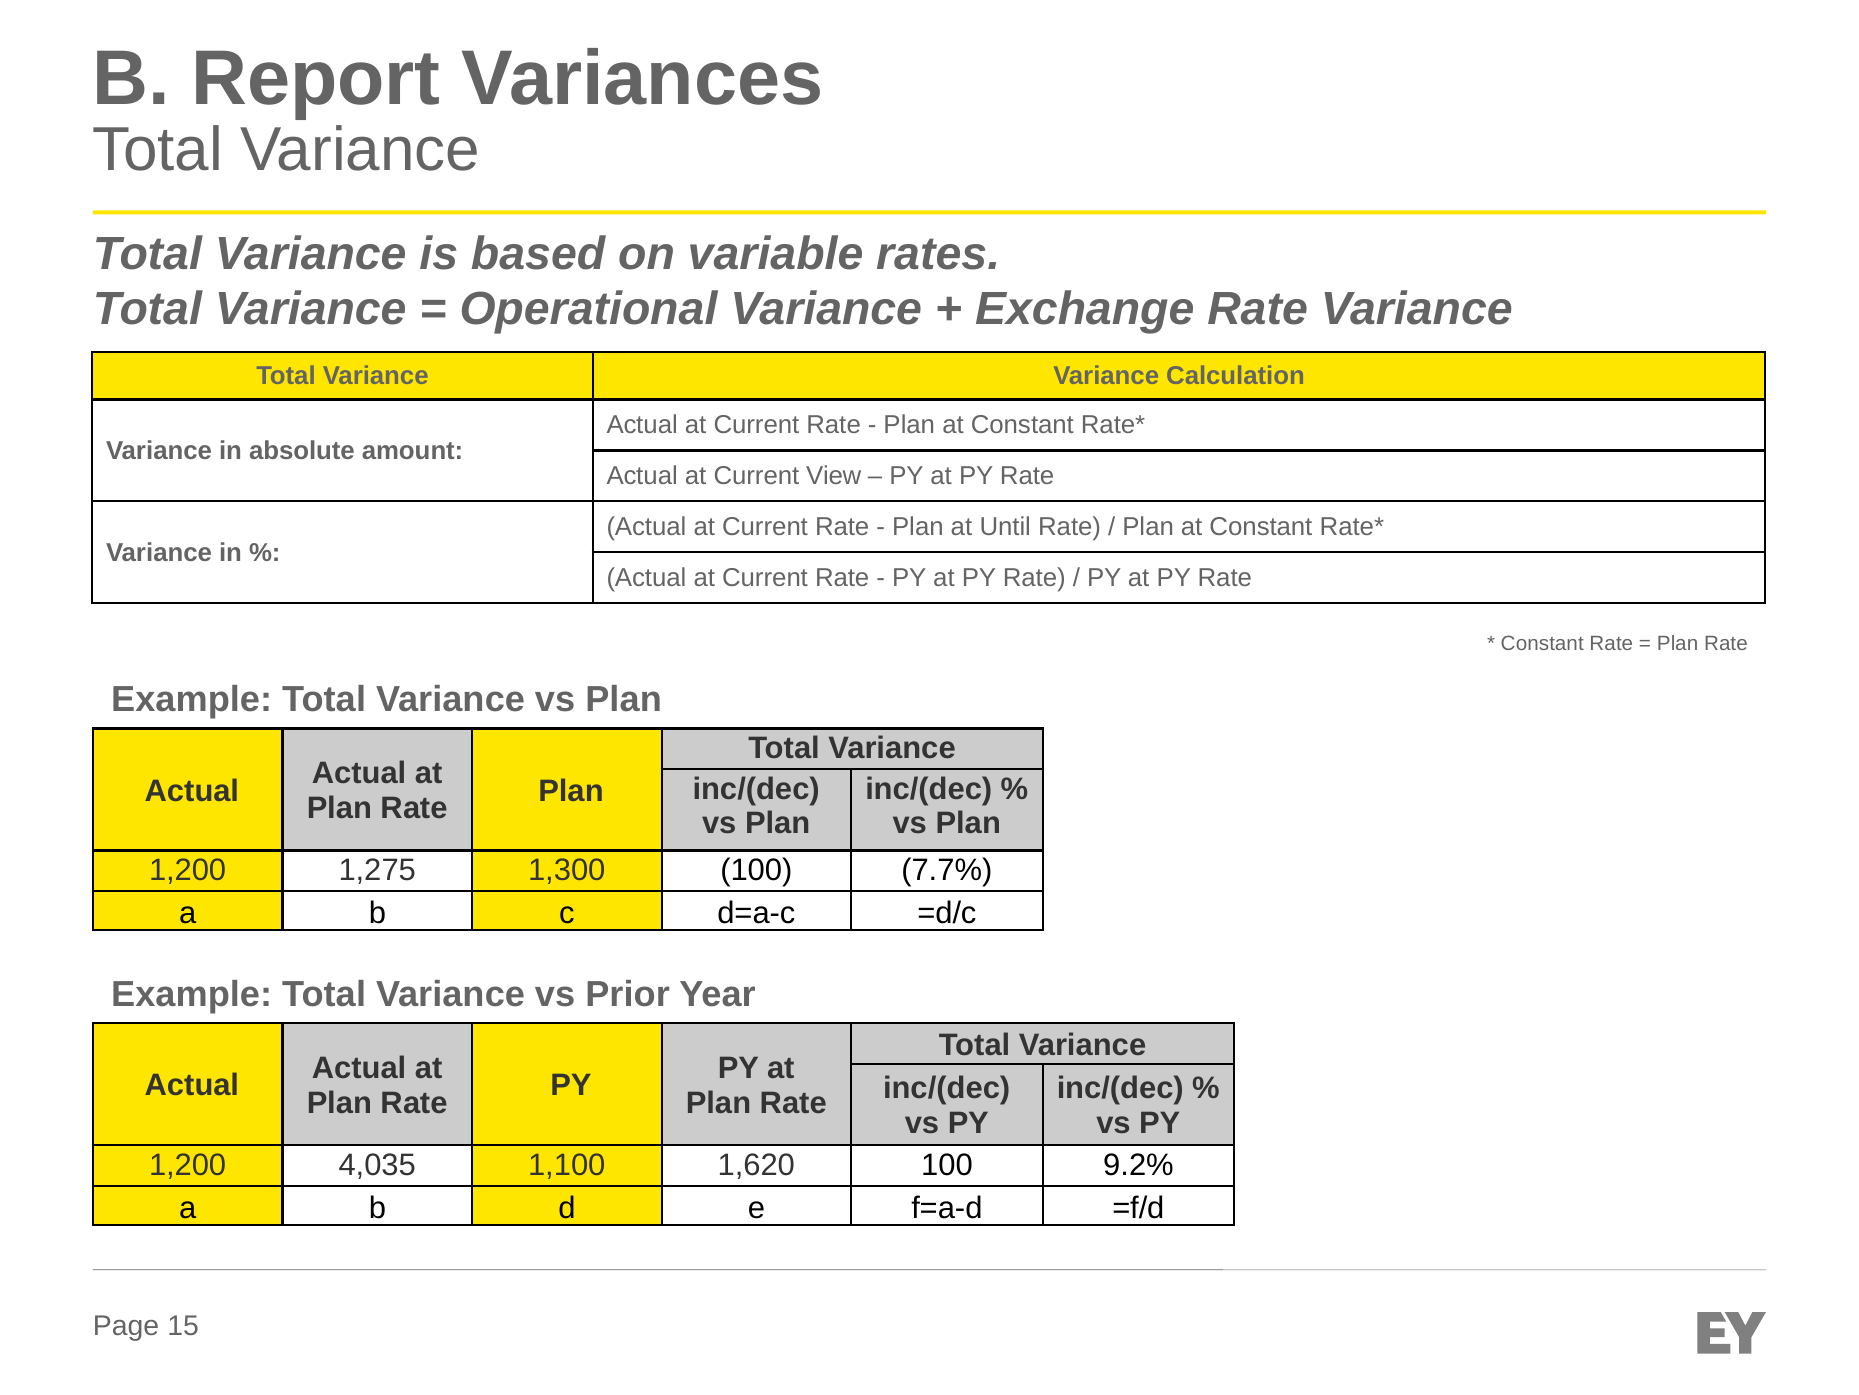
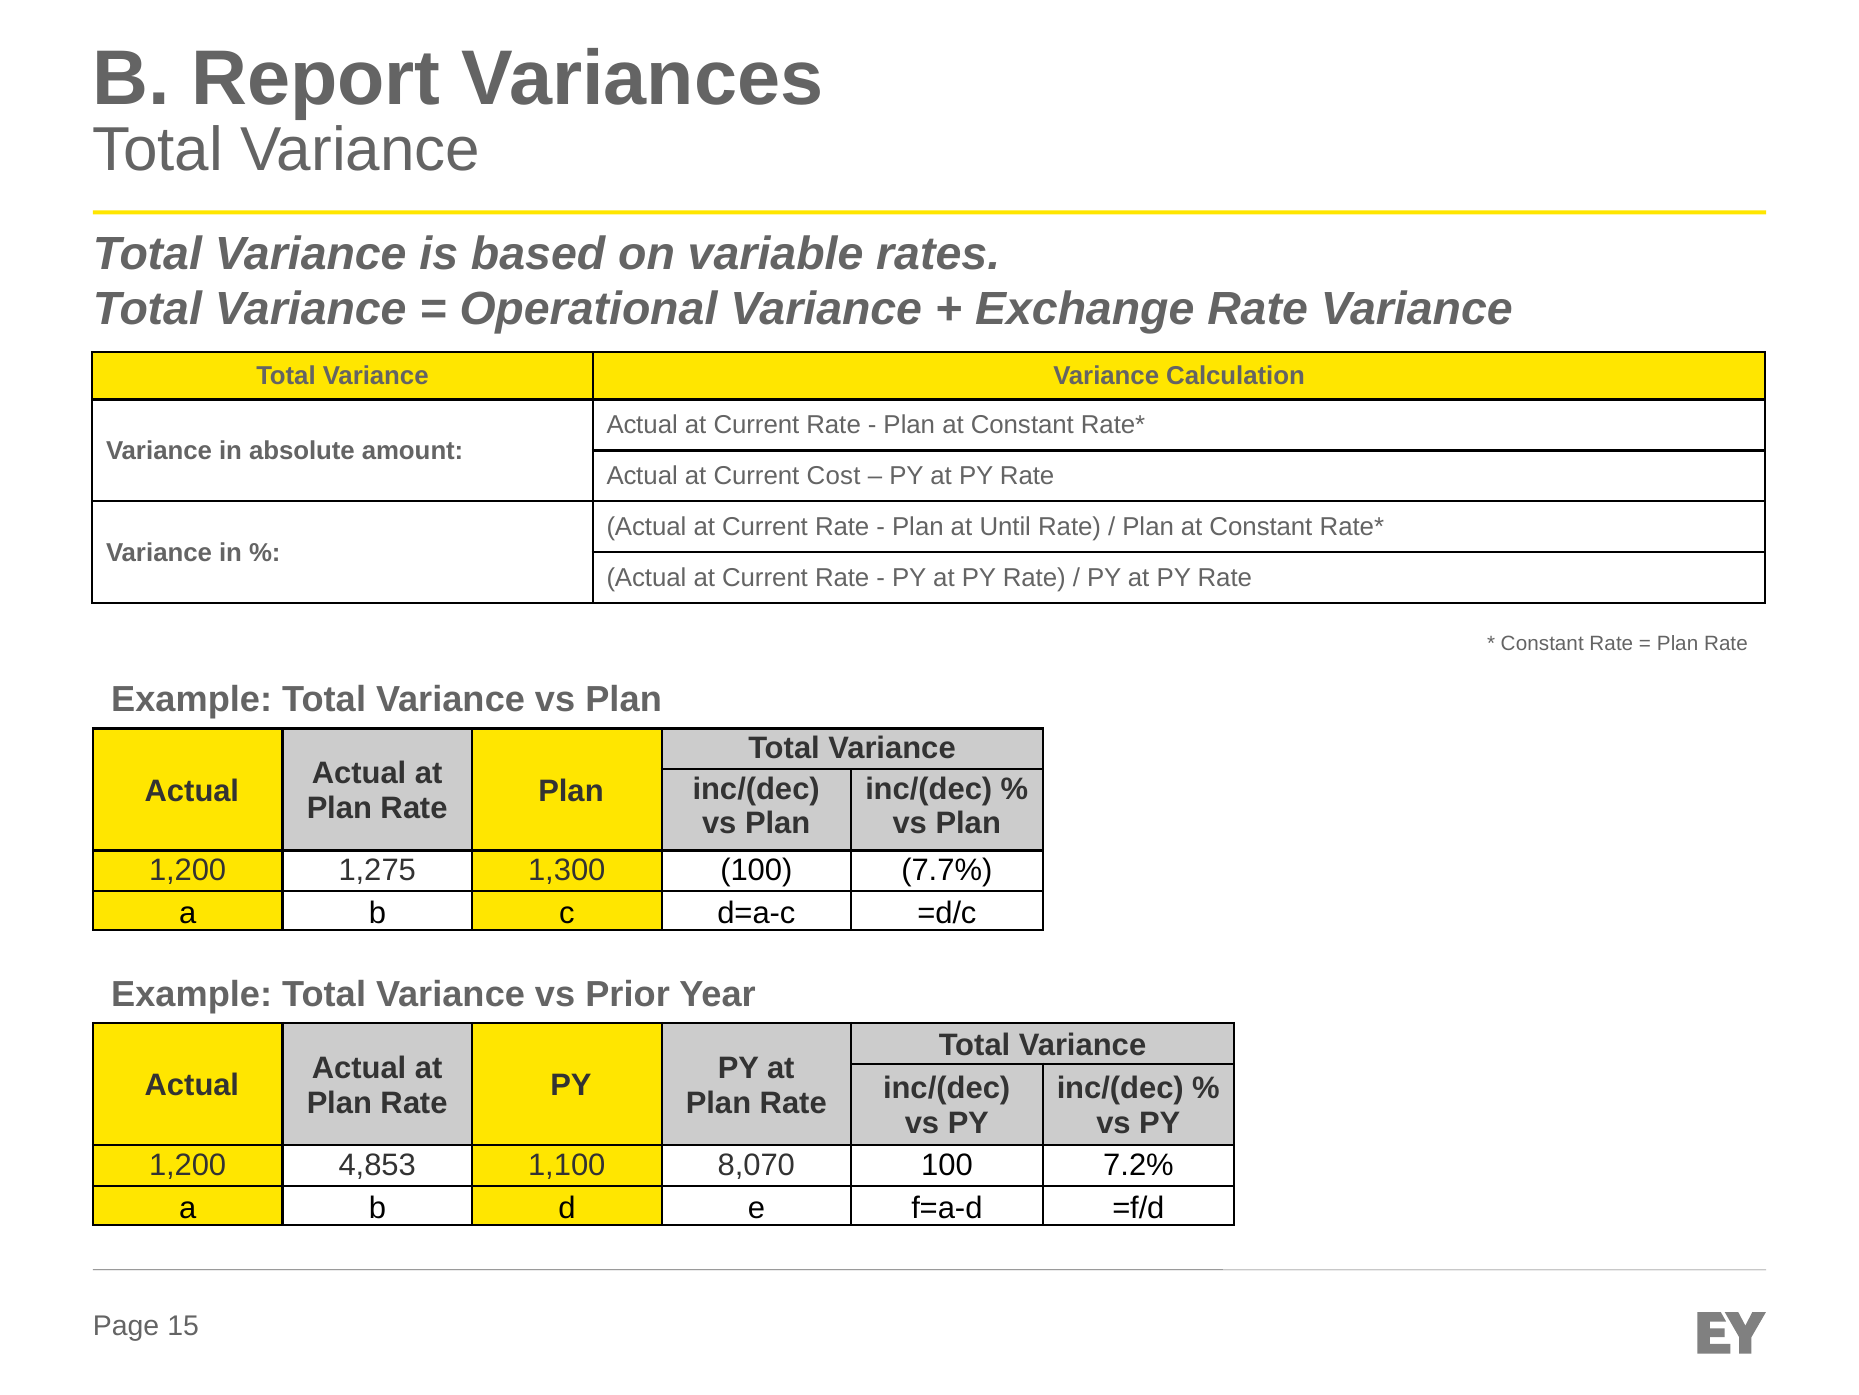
View: View -> Cost
4,035: 4,035 -> 4,853
1,620: 1,620 -> 8,070
9.2%: 9.2% -> 7.2%
